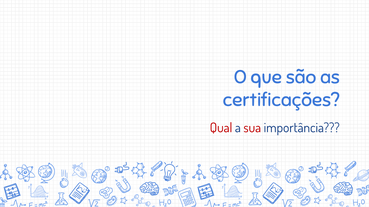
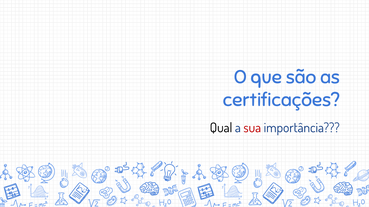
Qual colour: red -> black
